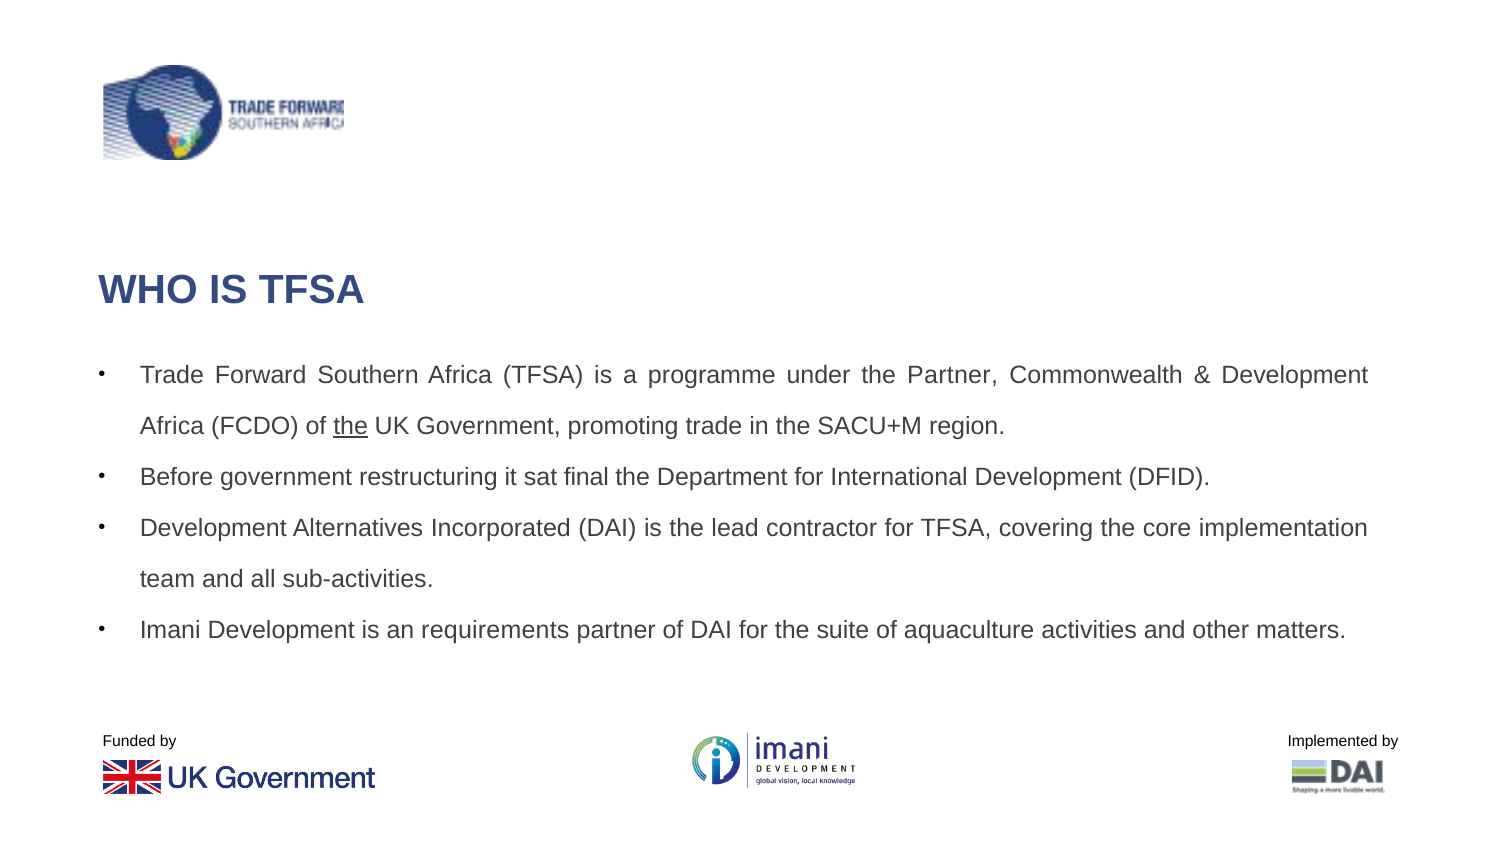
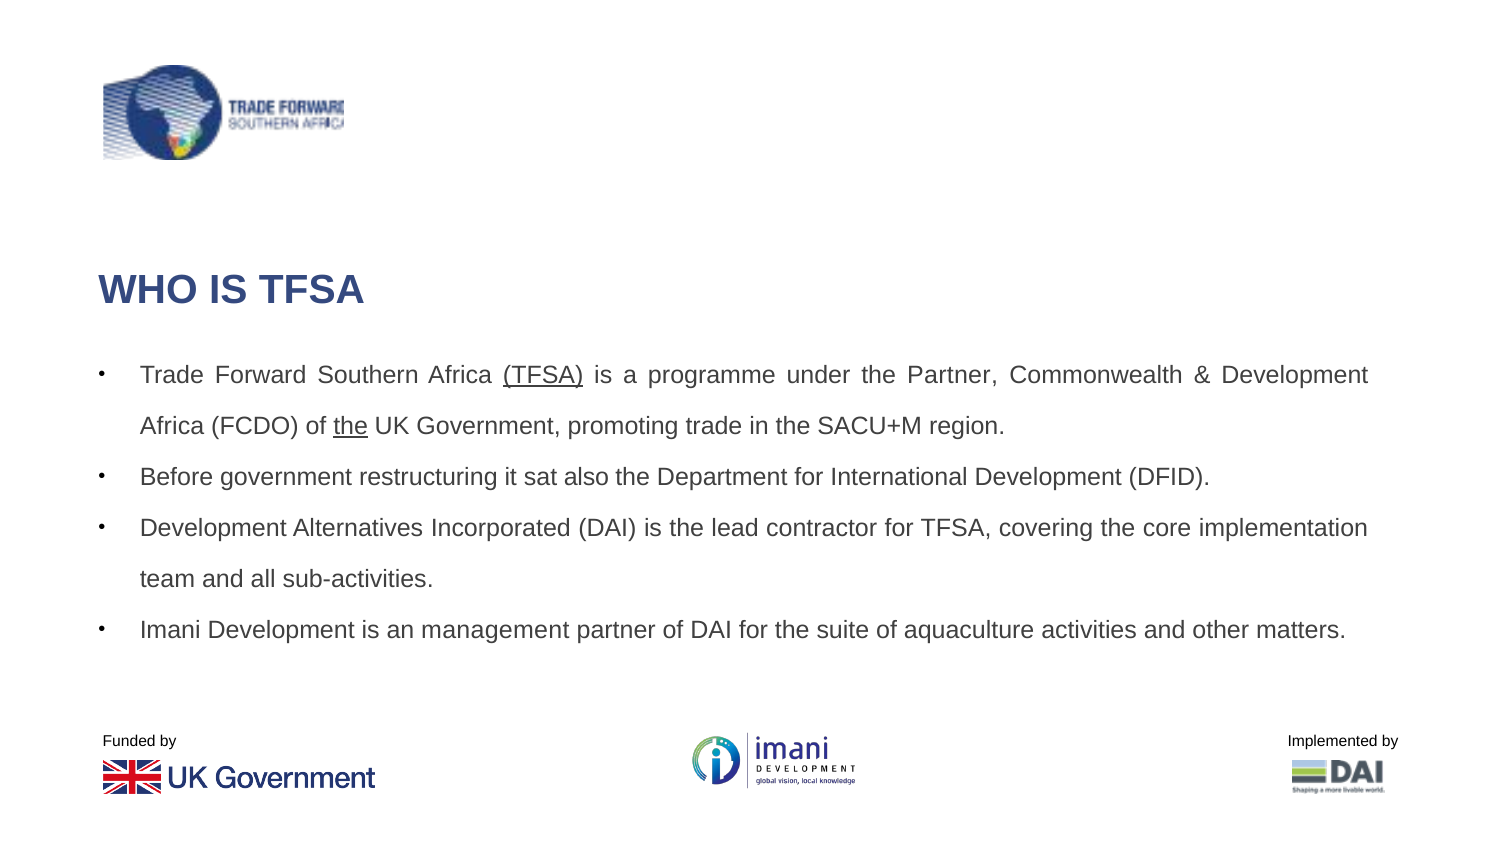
TFSA at (543, 376) underline: none -> present
final: final -> also
requirements: requirements -> management
